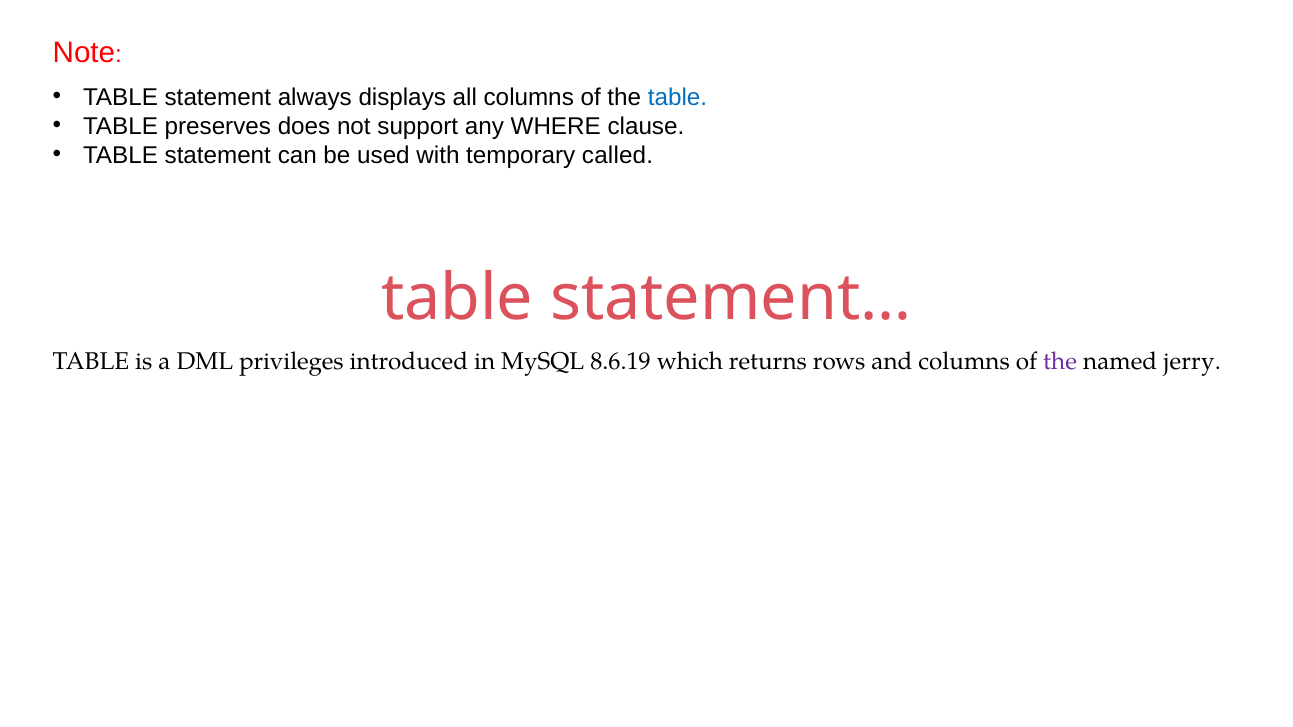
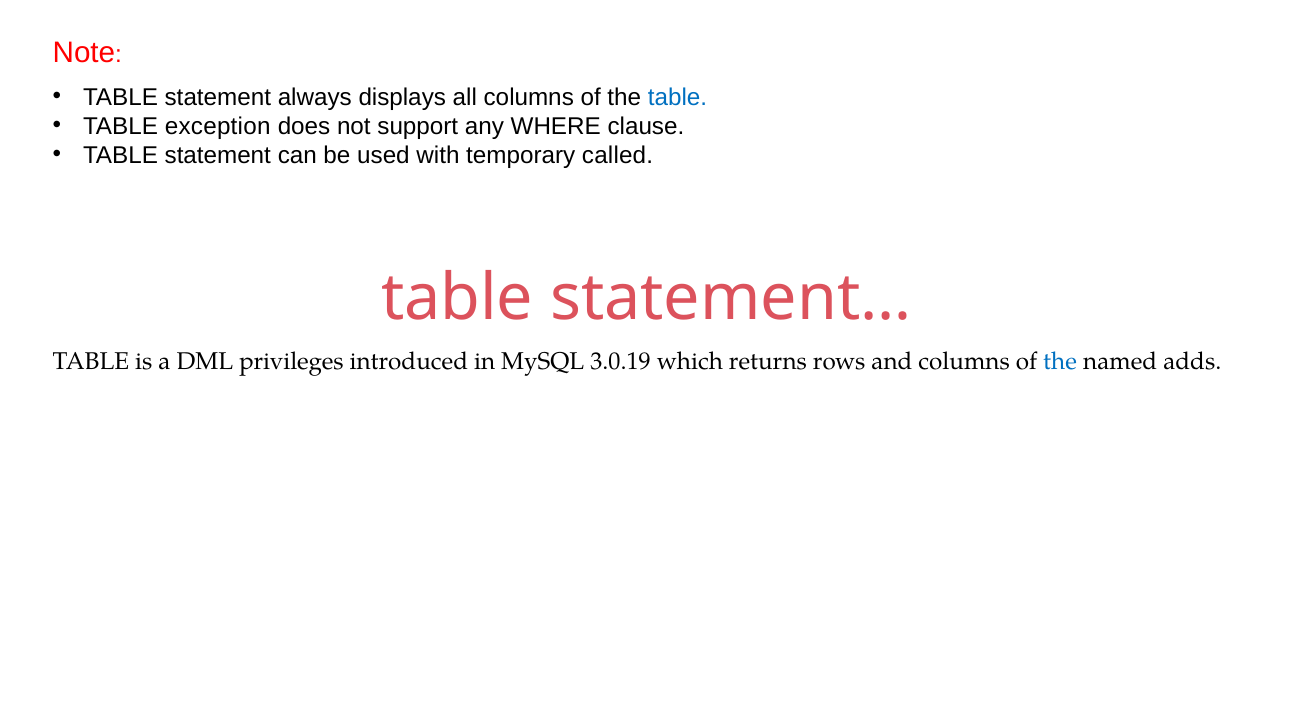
preserves: preserves -> exception
8.6.19: 8.6.19 -> 3.0.19
the at (1060, 362) colour: purple -> blue
jerry: jerry -> adds
